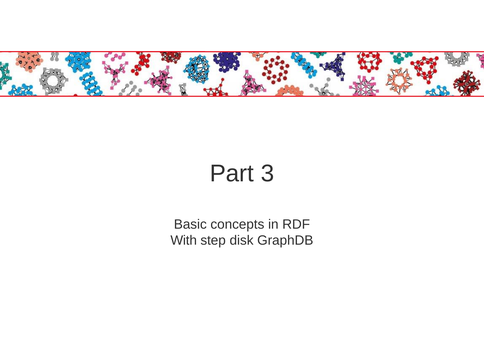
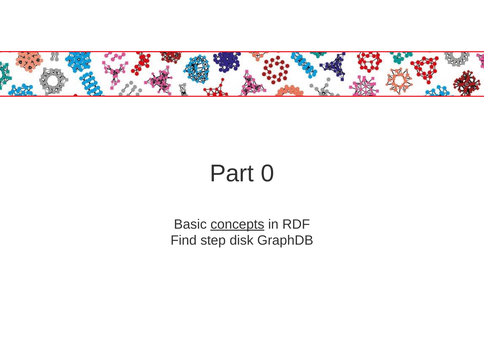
3: 3 -> 0
concepts underline: none -> present
With: With -> Find
